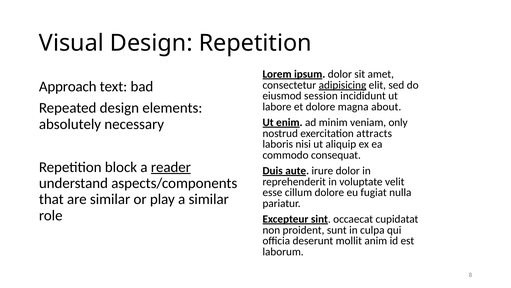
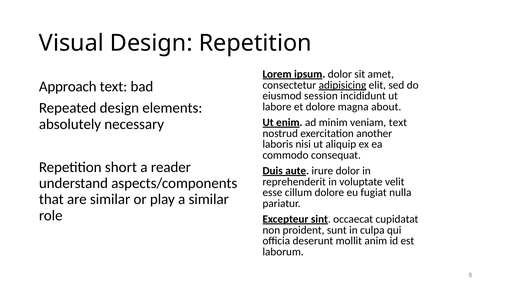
veniam only: only -> text
attracts: attracts -> another
block: block -> short
reader underline: present -> none
